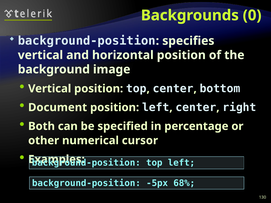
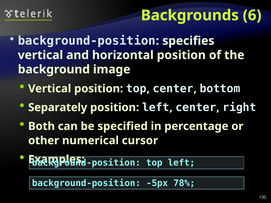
0: 0 -> 6
Document: Document -> Separately
68%: 68% -> 78%
